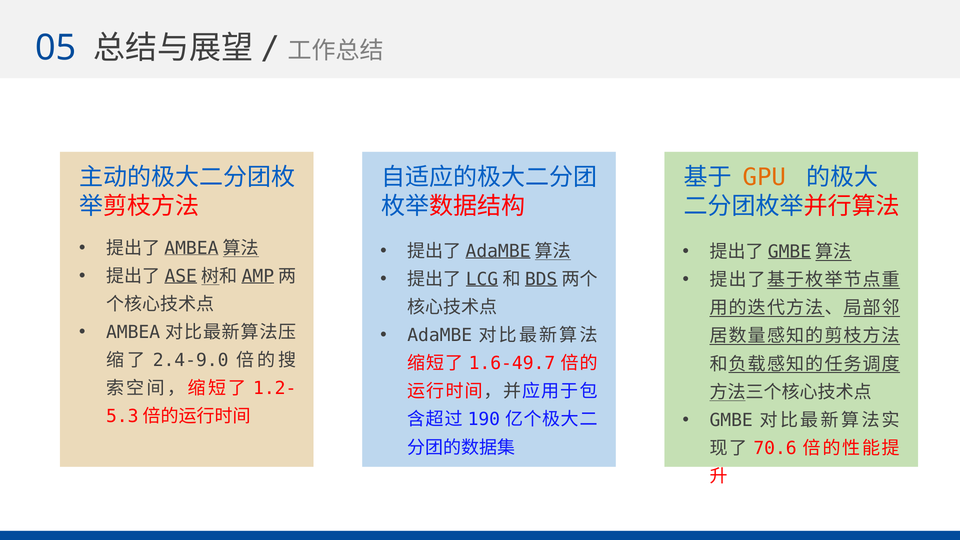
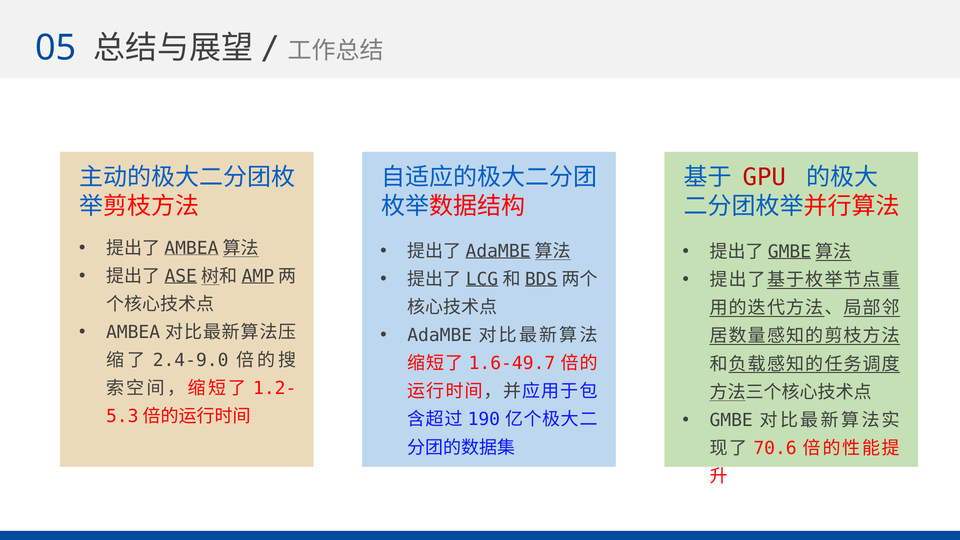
GPU colour: orange -> red
